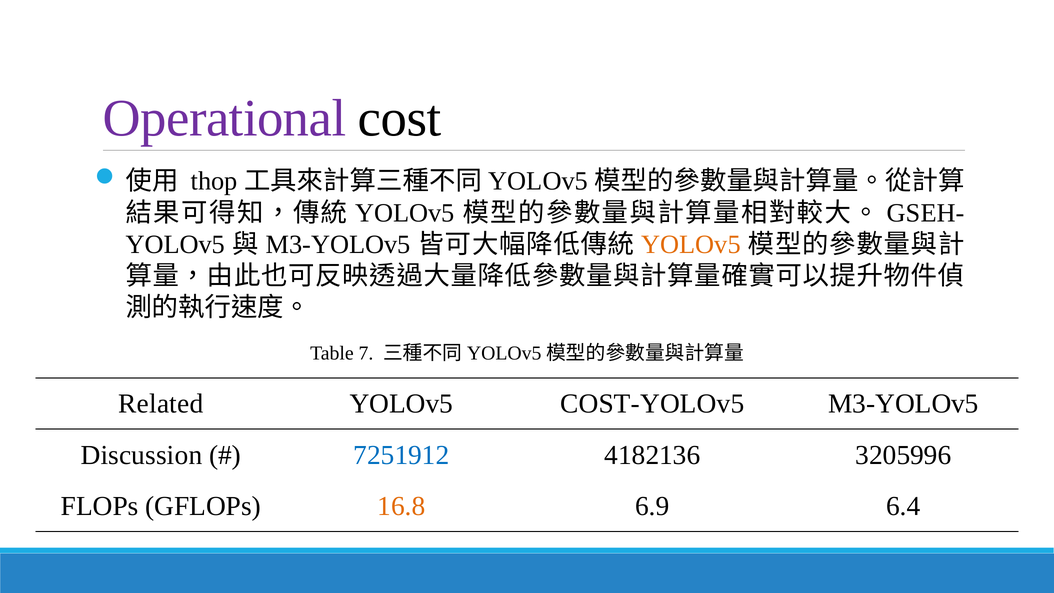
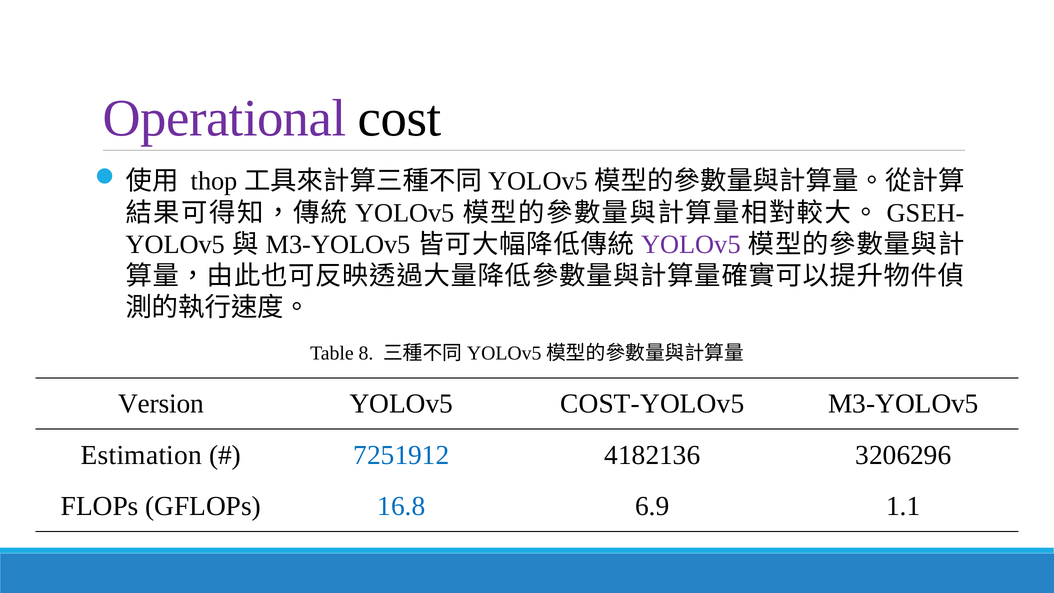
YOLOv5 at (691, 244) colour: orange -> purple
7: 7 -> 8
Related: Related -> Version
Discussion: Discussion -> Estimation
3205996: 3205996 -> 3206296
16.8 colour: orange -> blue
6.4: 6.4 -> 1.1
